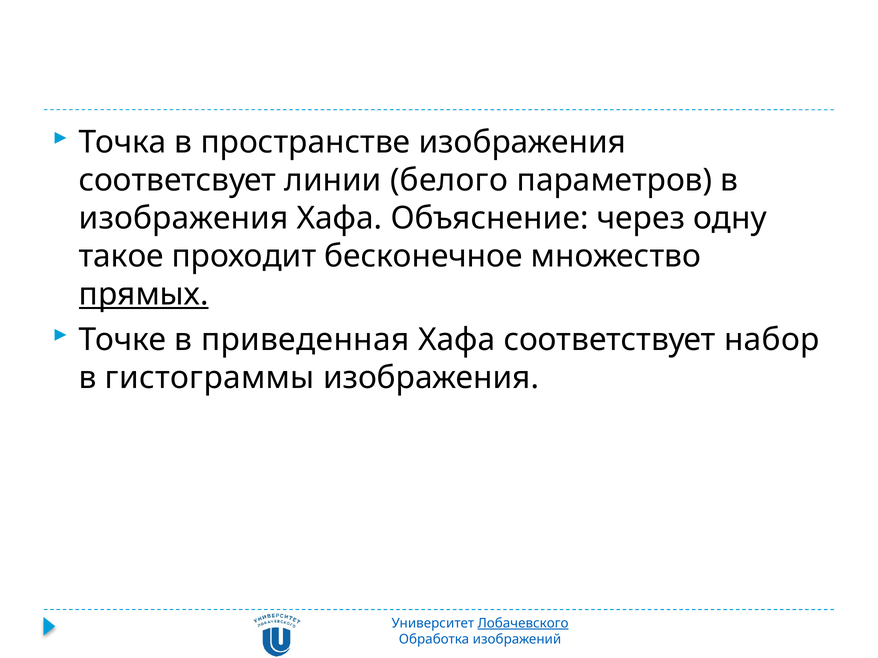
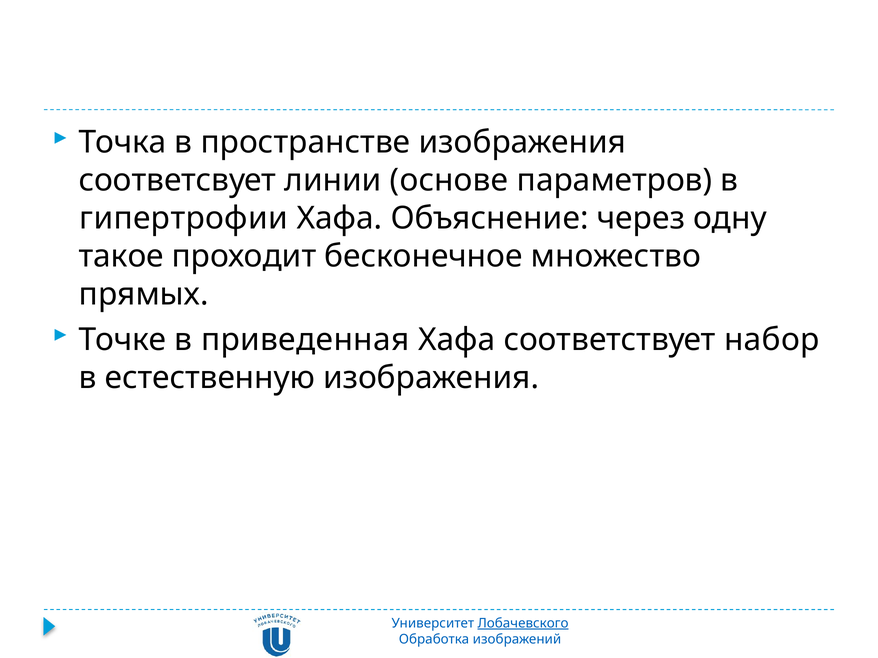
белого: белого -> основе
изображения at (184, 219): изображения -> гипертрофии
прямых underline: present -> none
гистограммы: гистограммы -> естественную
